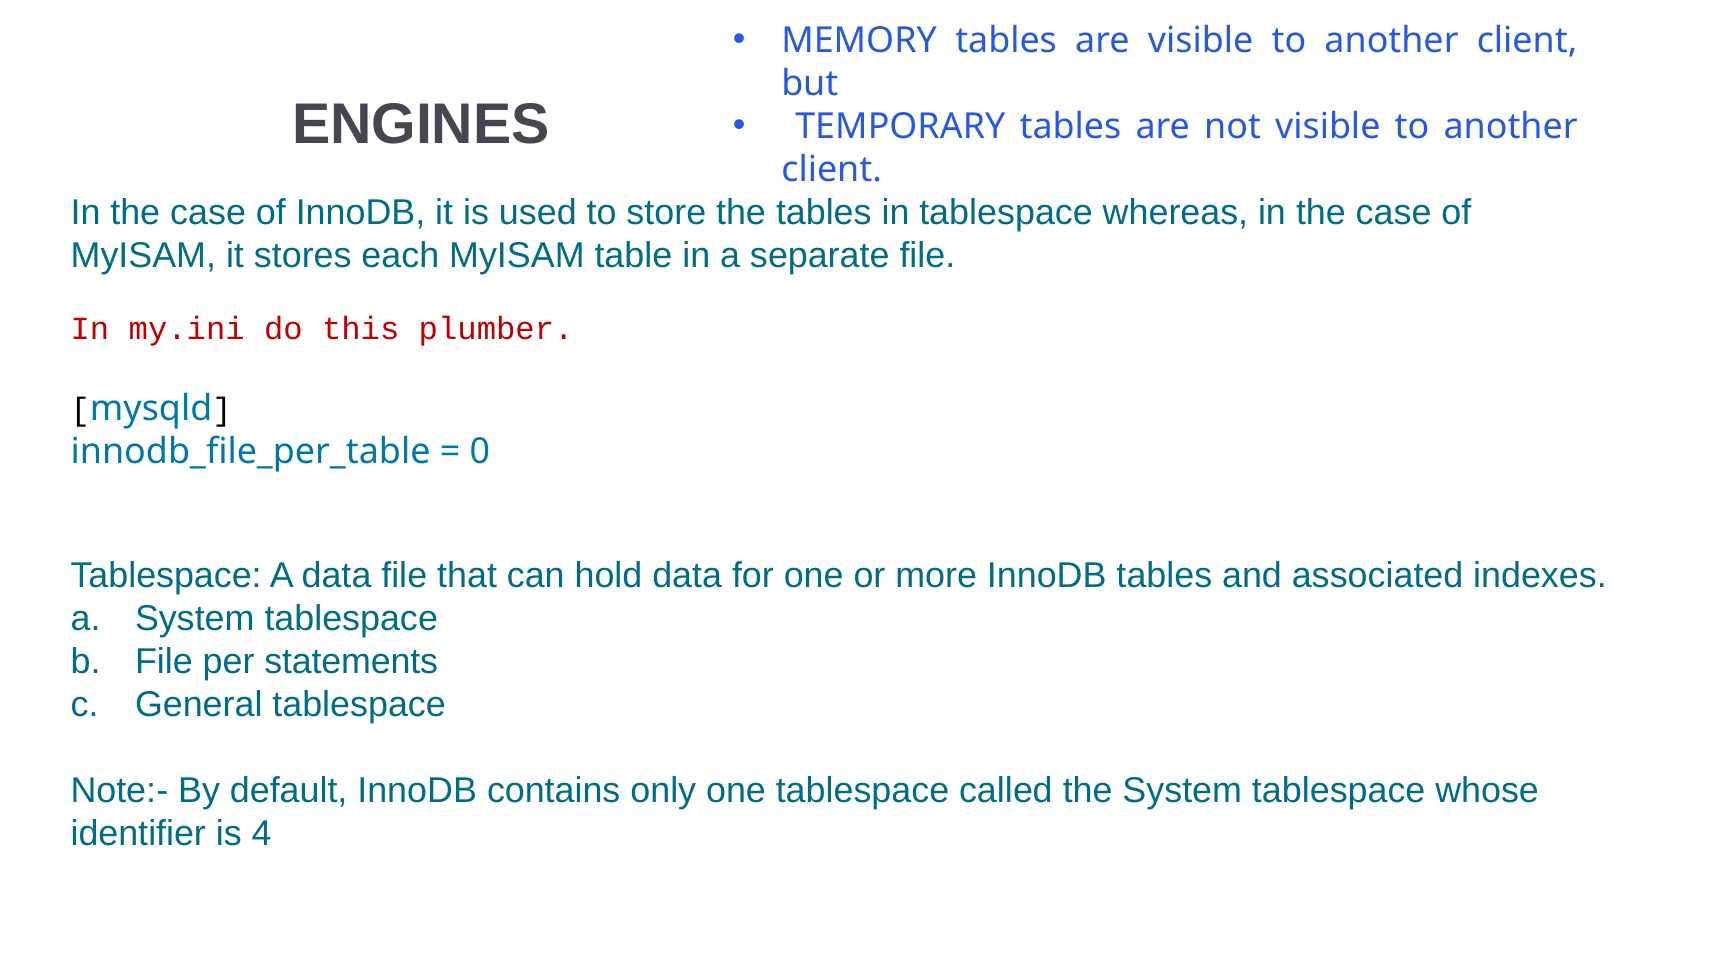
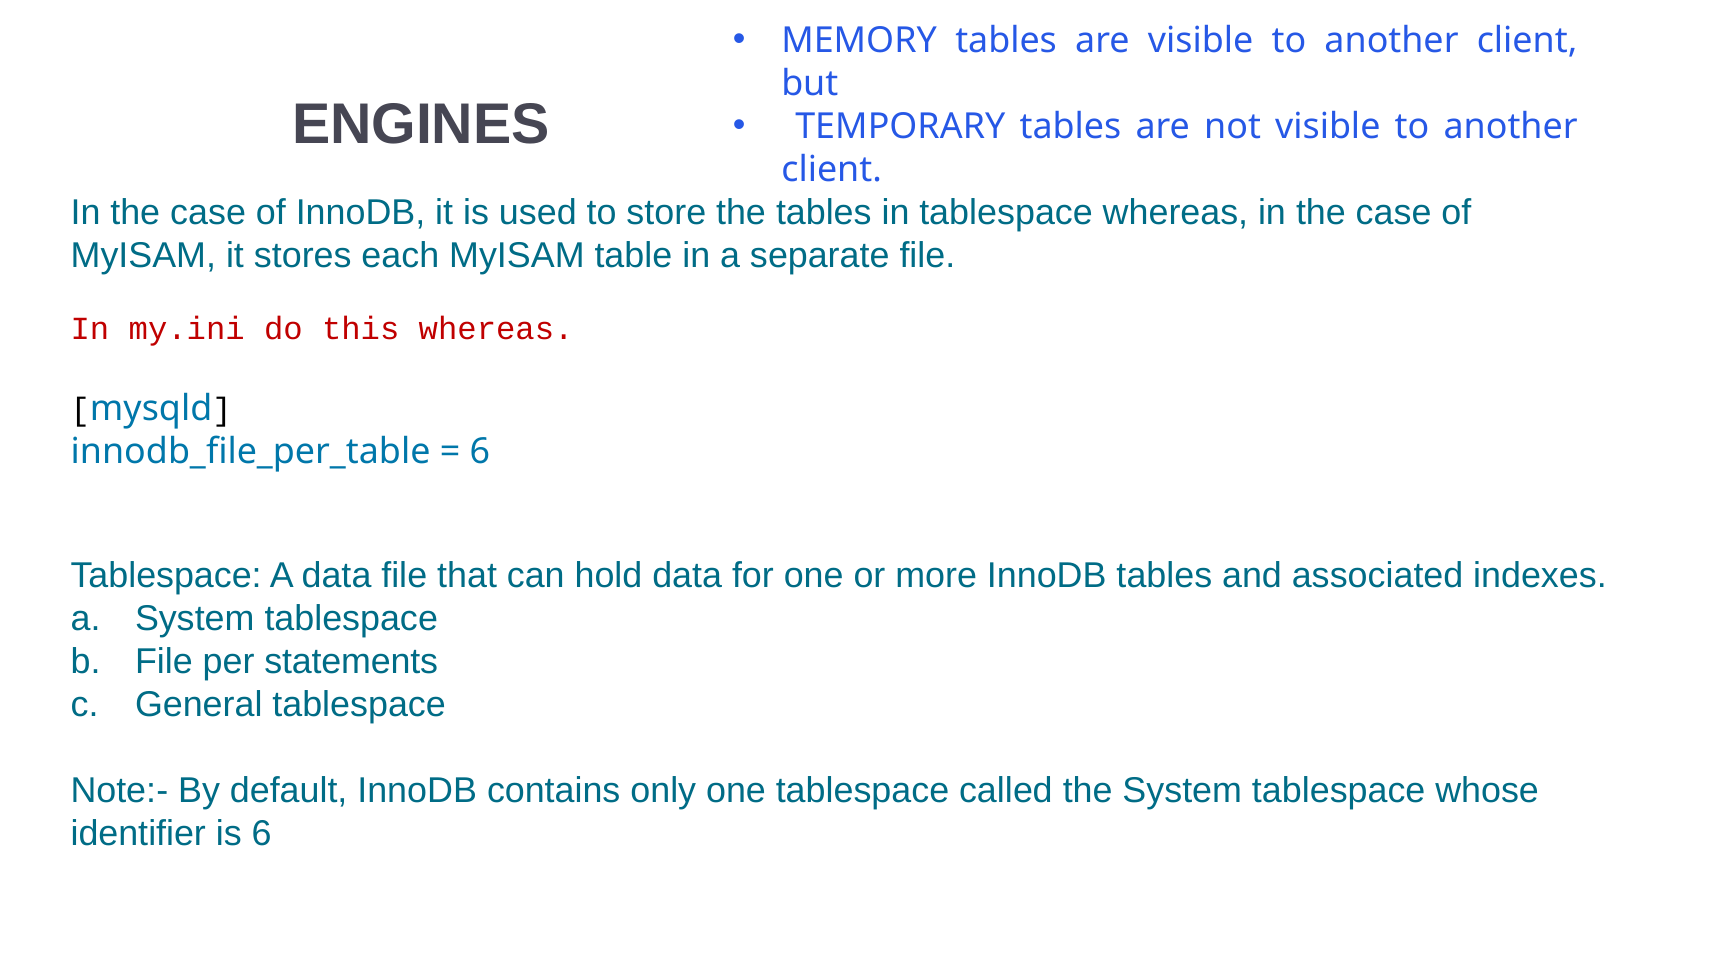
this plumber: plumber -> whereas
0 at (480, 451): 0 -> 6
is 4: 4 -> 6
